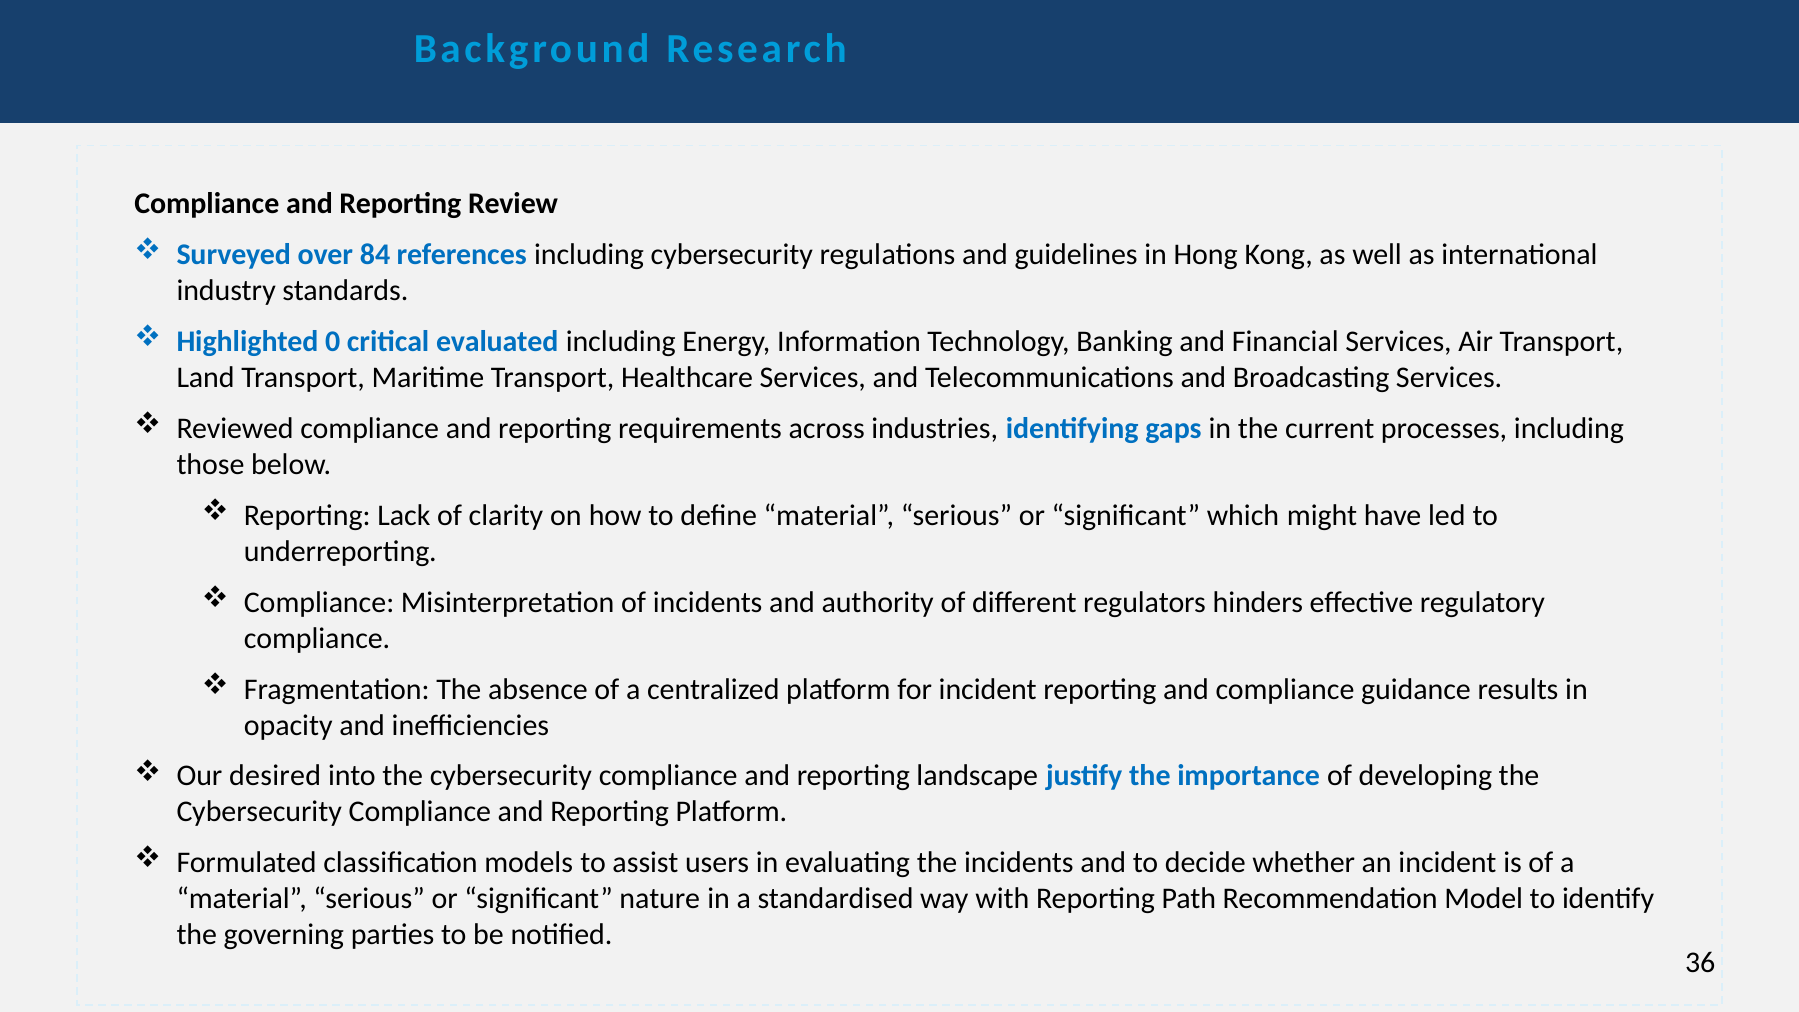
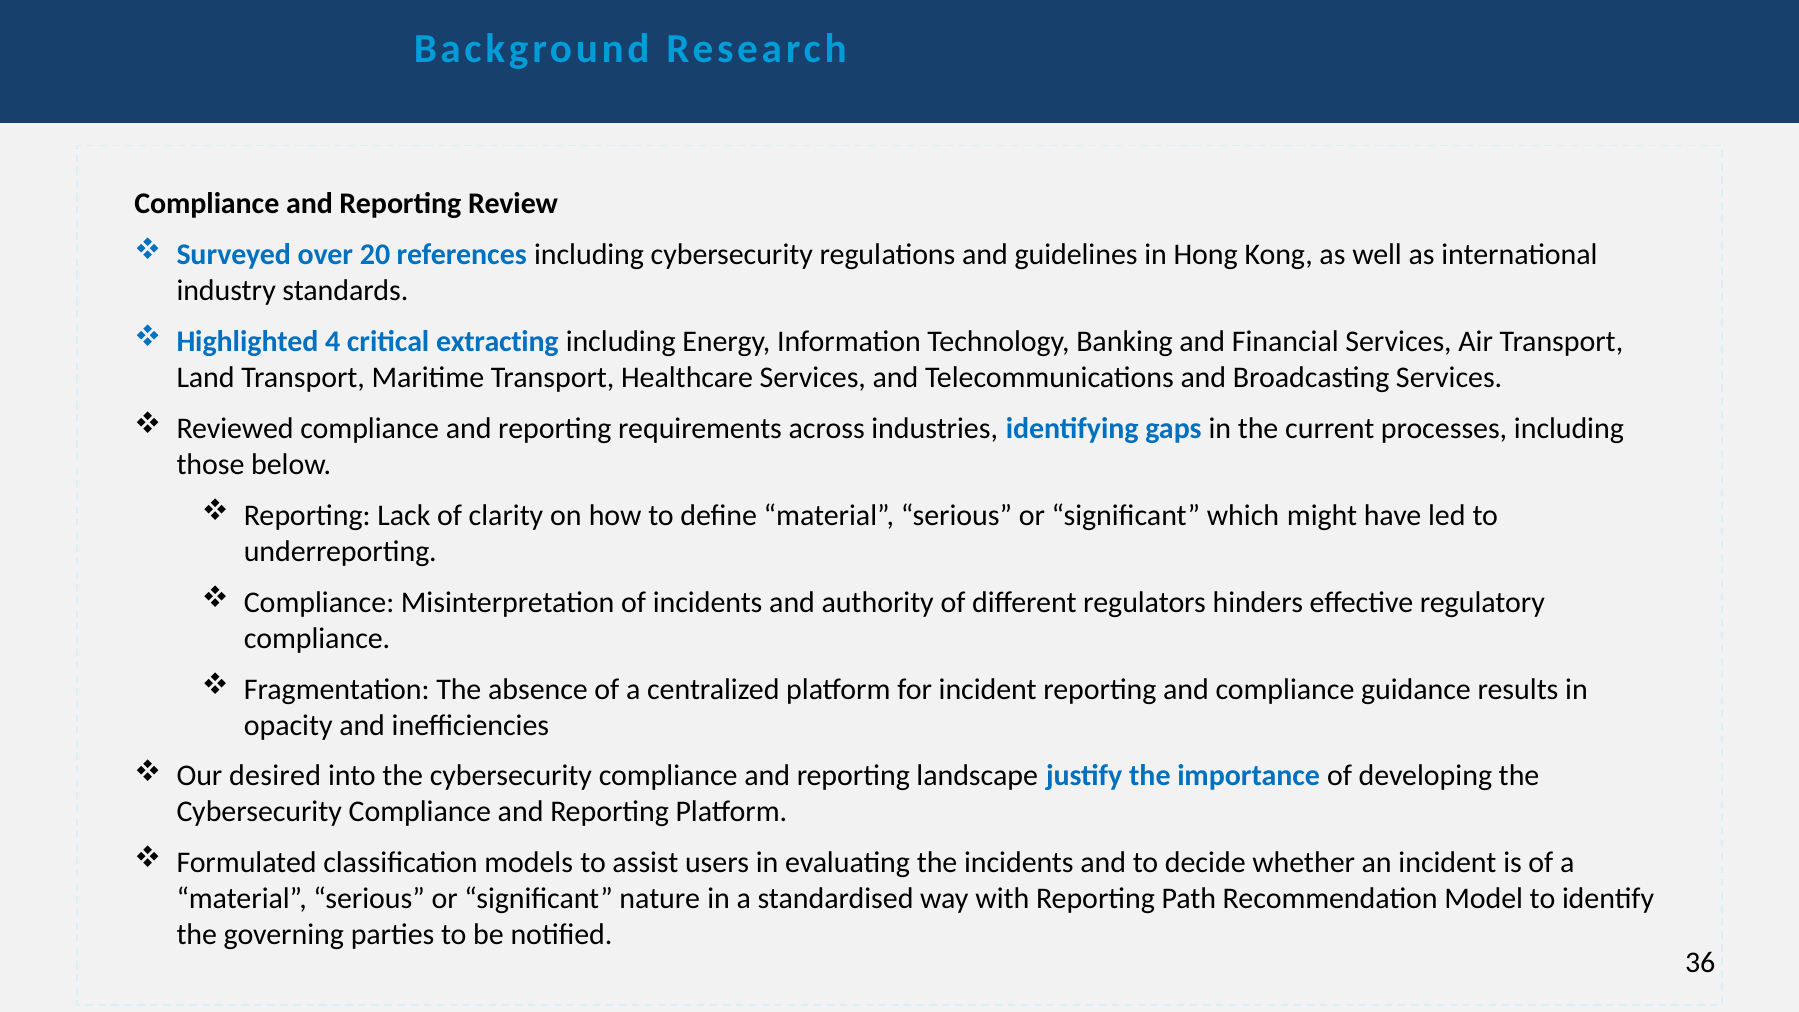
84: 84 -> 20
0: 0 -> 4
evaluated: evaluated -> extracting
